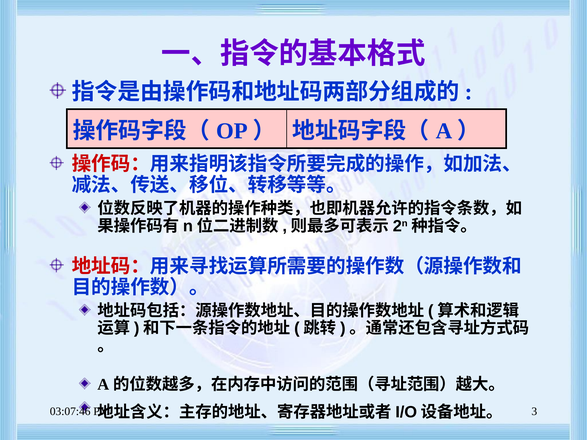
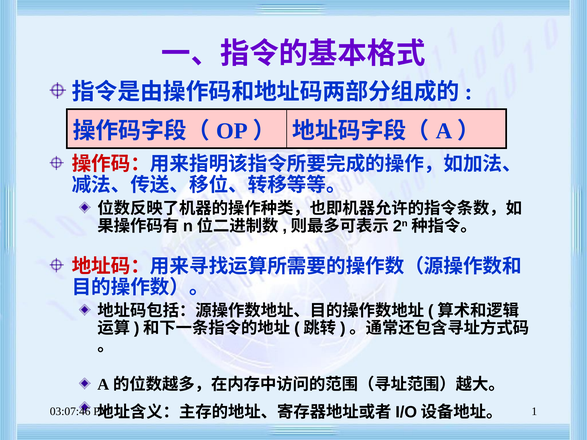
3: 3 -> 1
